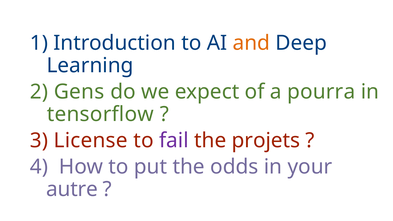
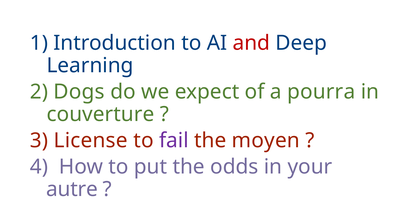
and colour: orange -> red
Gens: Gens -> Dogs
tensorflow: tensorflow -> couverture
projets: projets -> moyen
